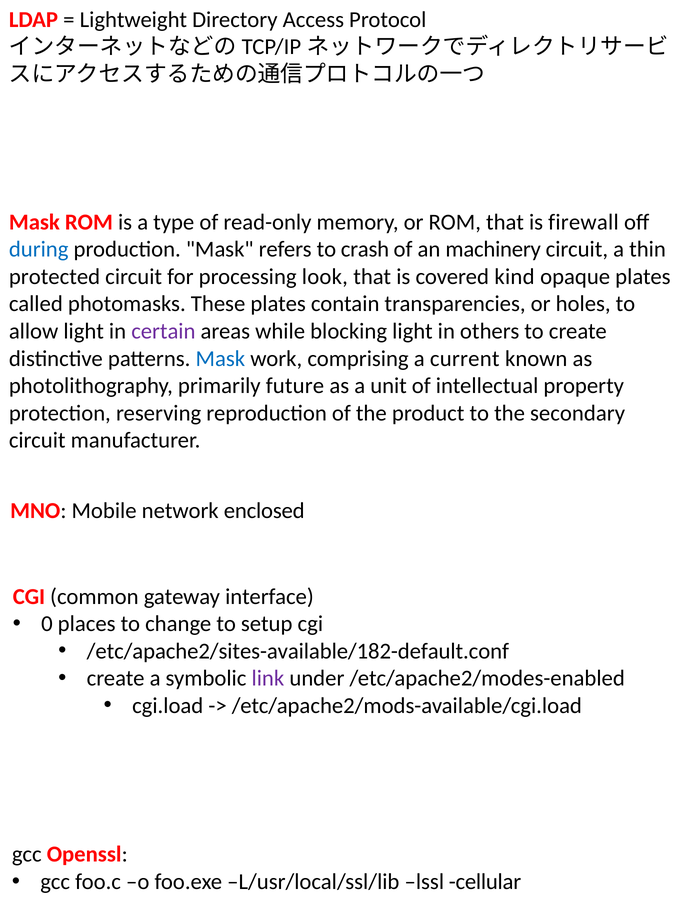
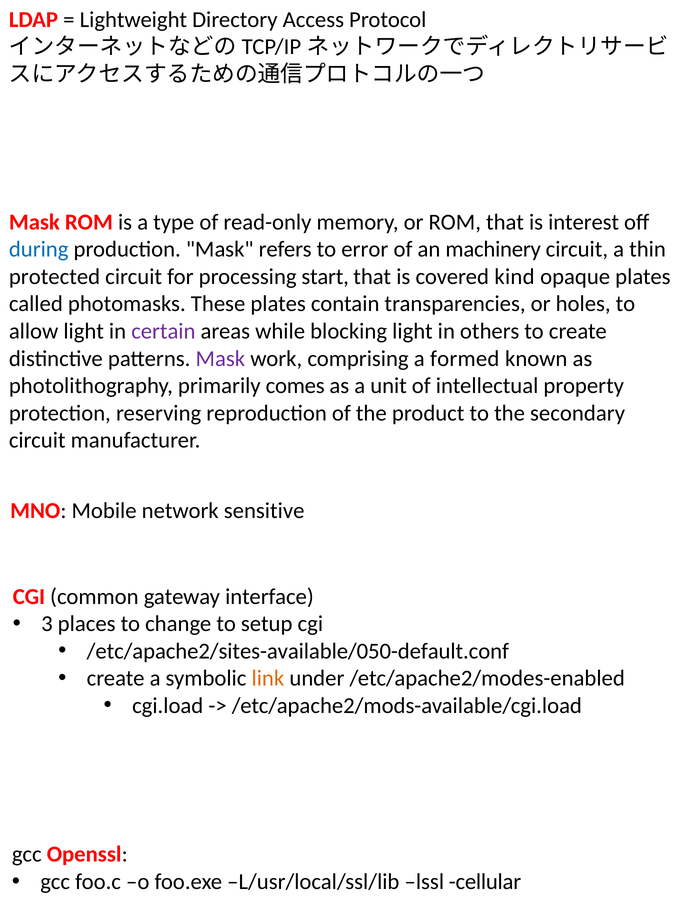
firewall: firewall -> interest
crash: crash -> error
look: look -> start
Mask at (220, 358) colour: blue -> purple
current: current -> formed
future: future -> comes
enclosed: enclosed -> sensitive
0: 0 -> 3
/etc/apache2/sites-available/182-default.conf: /etc/apache2/sites-available/182-default.conf -> /etc/apache2/sites-available/050-default.conf
link colour: purple -> orange
